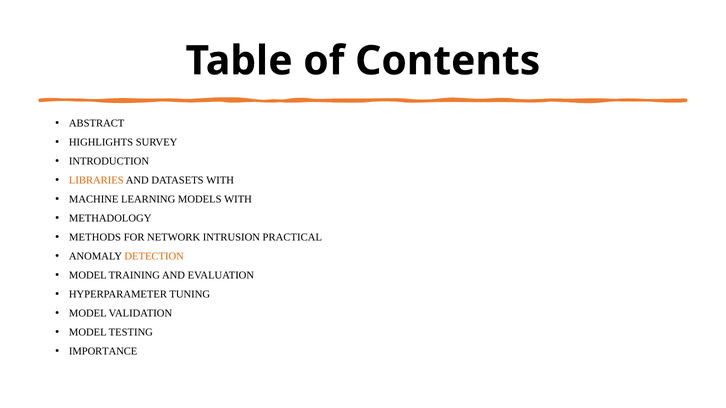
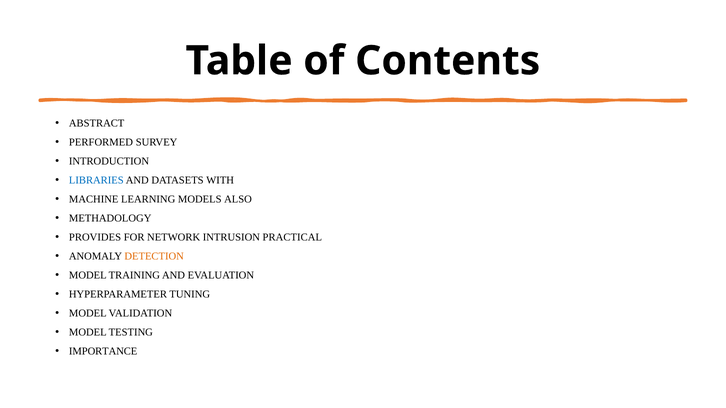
HIGHLIGHTS: HIGHLIGHTS -> PERFORMED
LIBRARIES colour: orange -> blue
MODELS WITH: WITH -> ALSO
METHODS: METHODS -> PROVIDES
